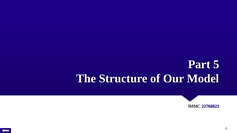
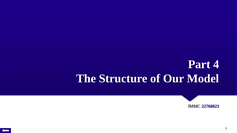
5: 5 -> 4
